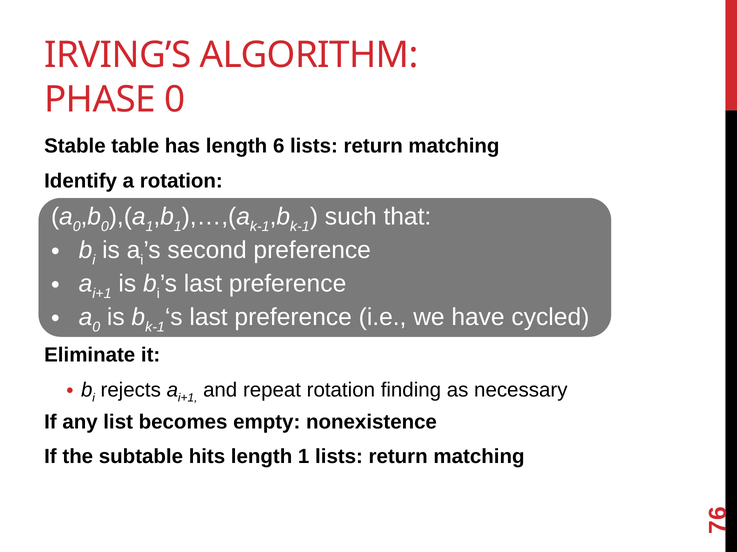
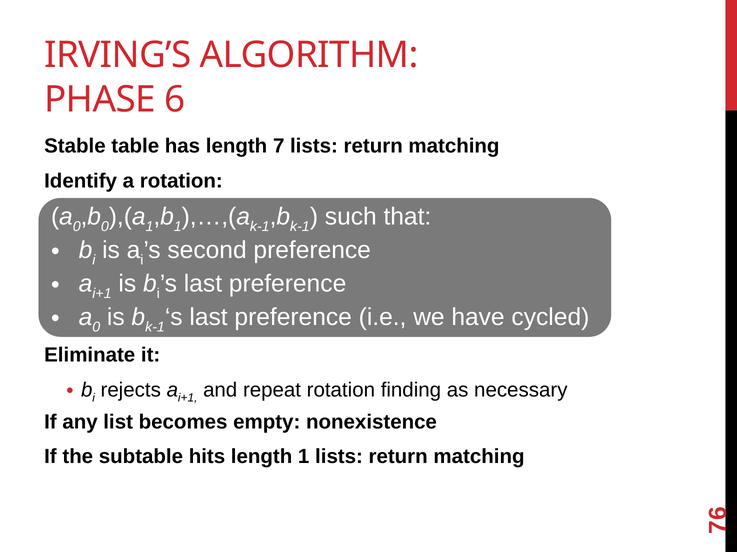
PHASE 0: 0 -> 6
length 6: 6 -> 7
